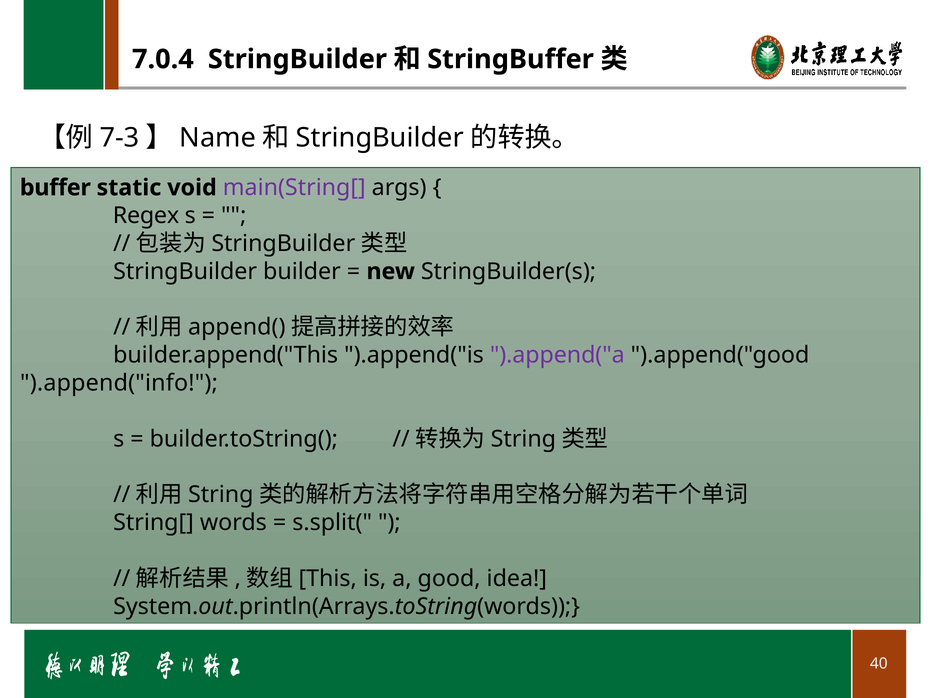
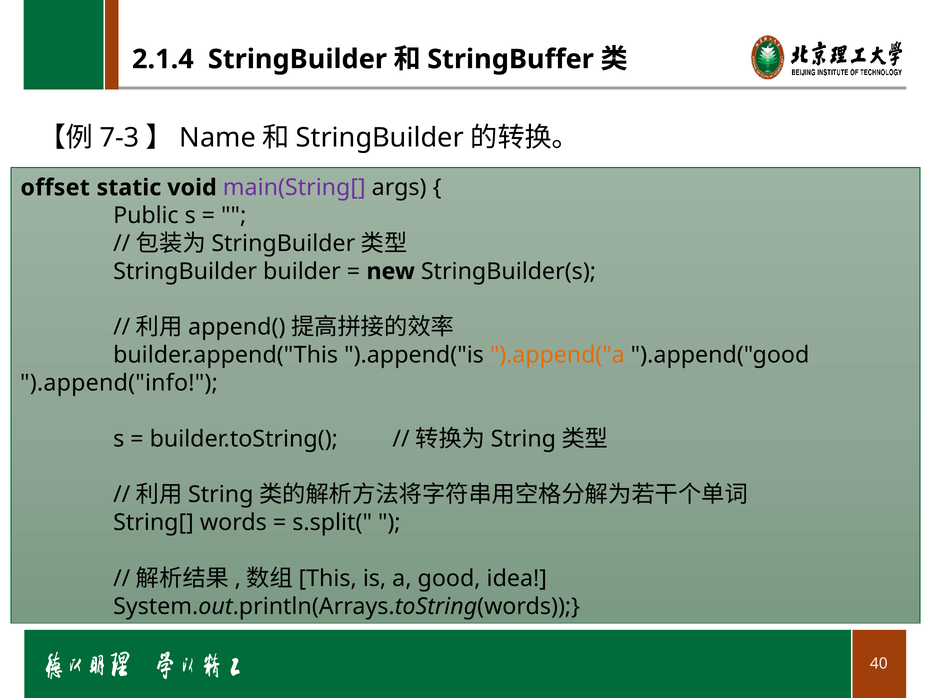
7.0.4: 7.0.4 -> 2.1.4
buffer: buffer -> offset
Regex: Regex -> Public
).append("a colour: purple -> orange
